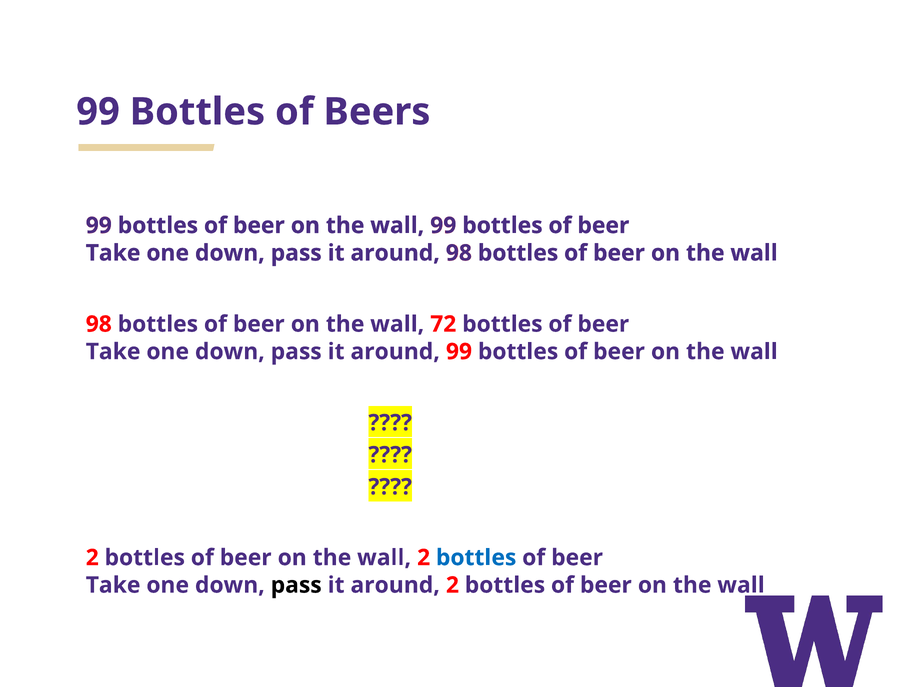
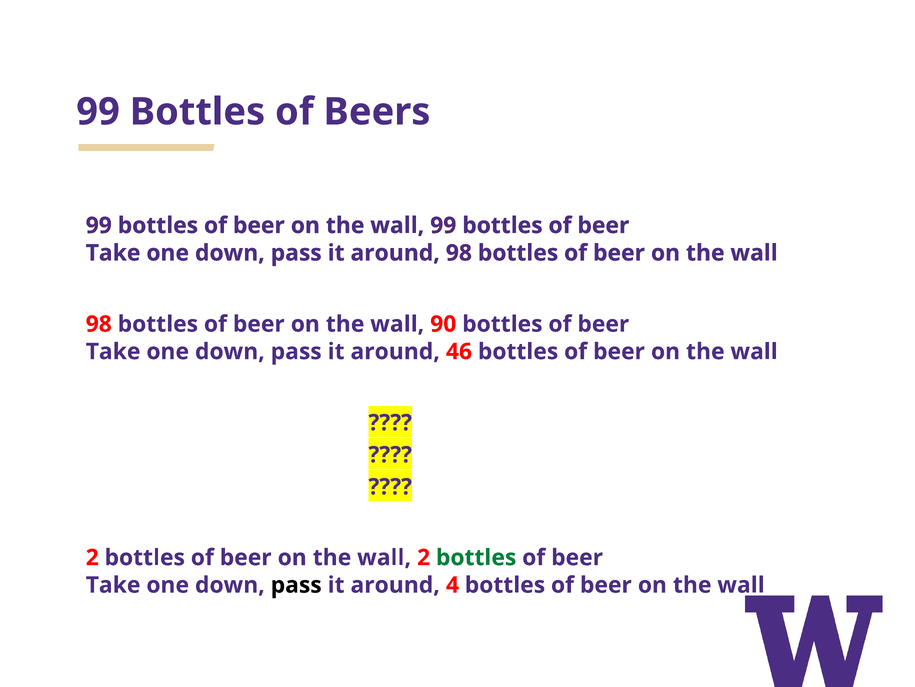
72: 72 -> 90
around 99: 99 -> 46
bottles at (476, 557) colour: blue -> green
around 2: 2 -> 4
